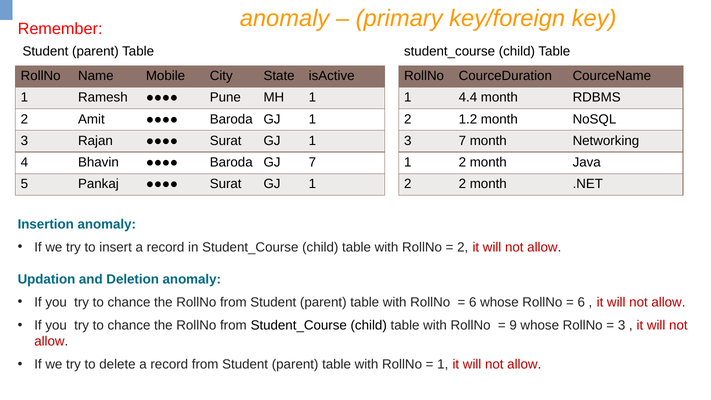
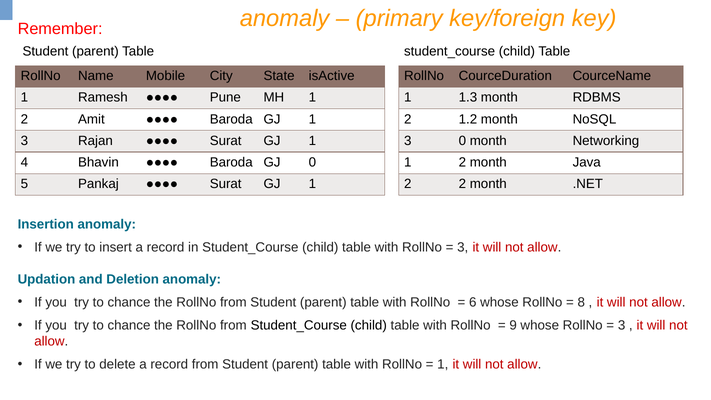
4.4: 4.4 -> 1.3
3 7: 7 -> 0
GJ 7: 7 -> 0
2 at (463, 247): 2 -> 3
6 at (581, 302): 6 -> 8
